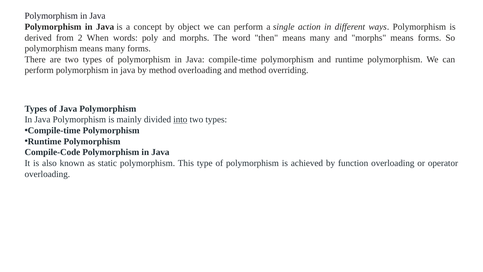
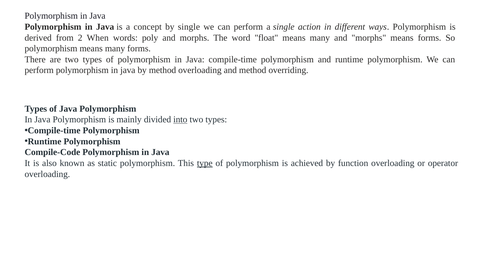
by object: object -> single
then: then -> float
type underline: none -> present
